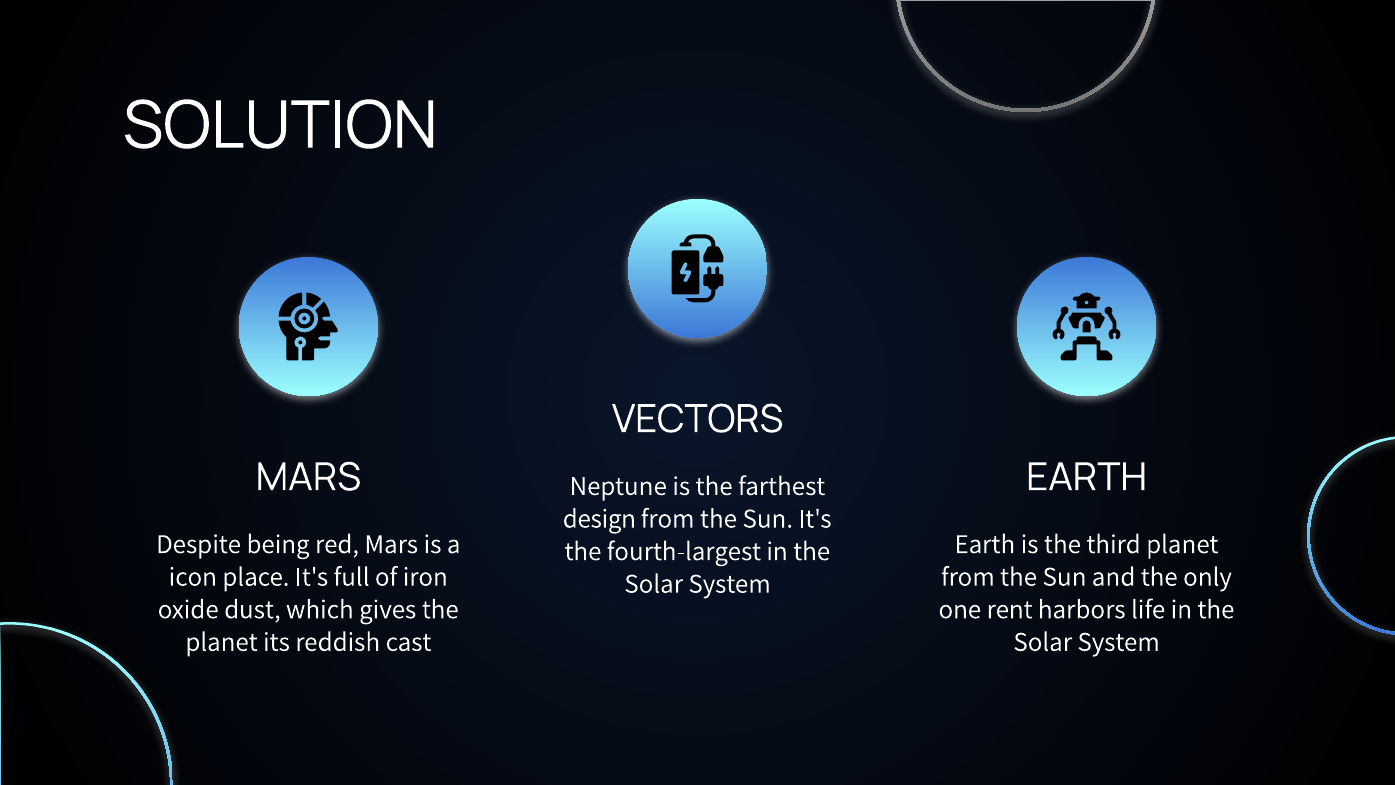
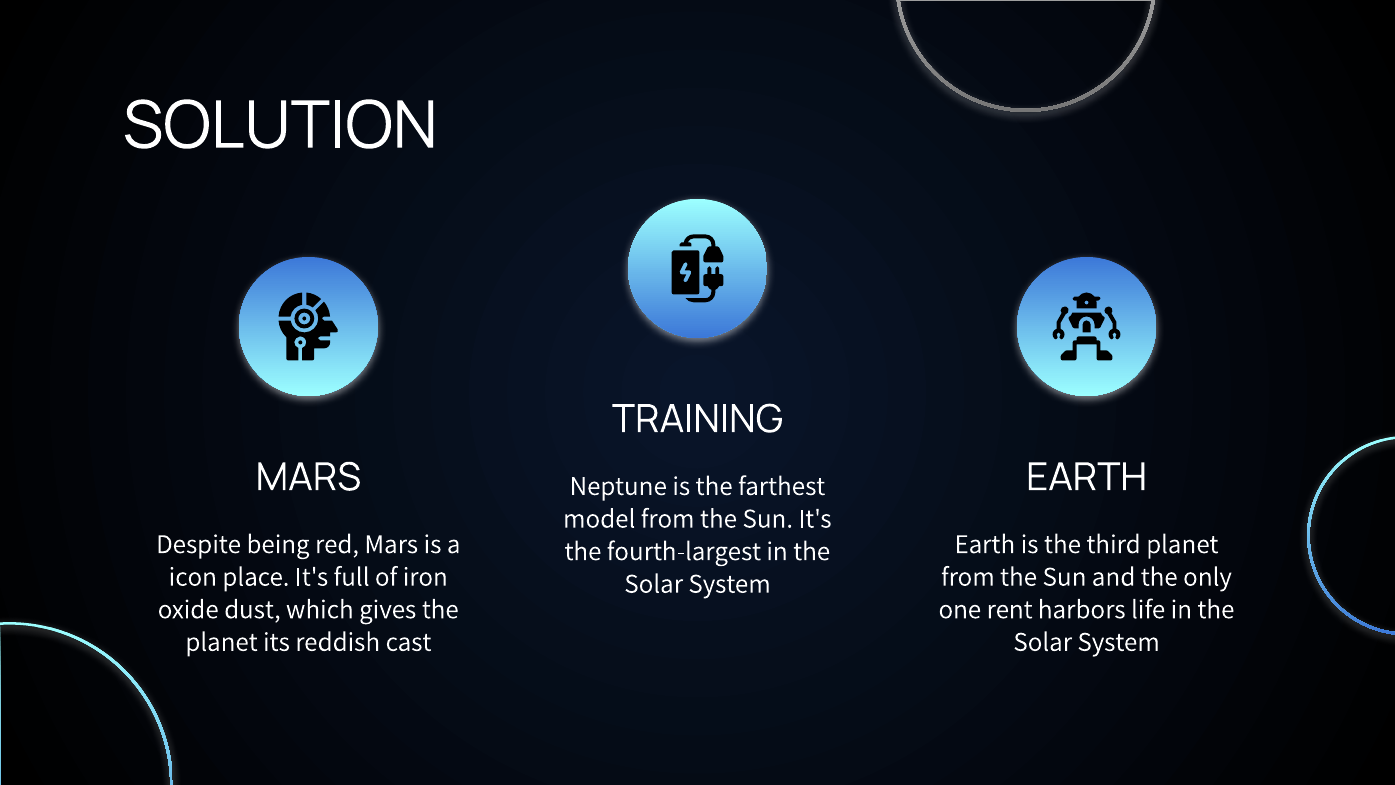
VECTORS: VECTORS -> TRAINING
design: design -> model
